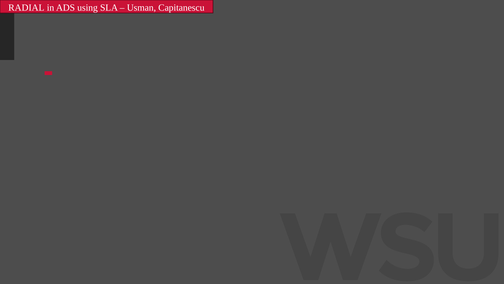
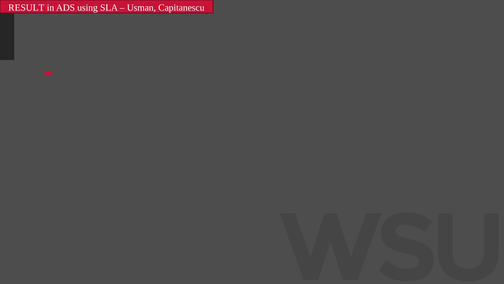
RADIAL: RADIAL -> RESULT
